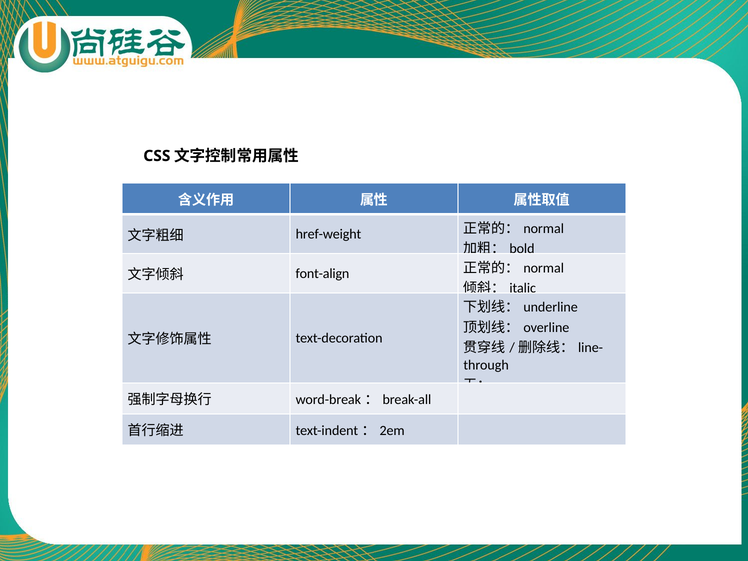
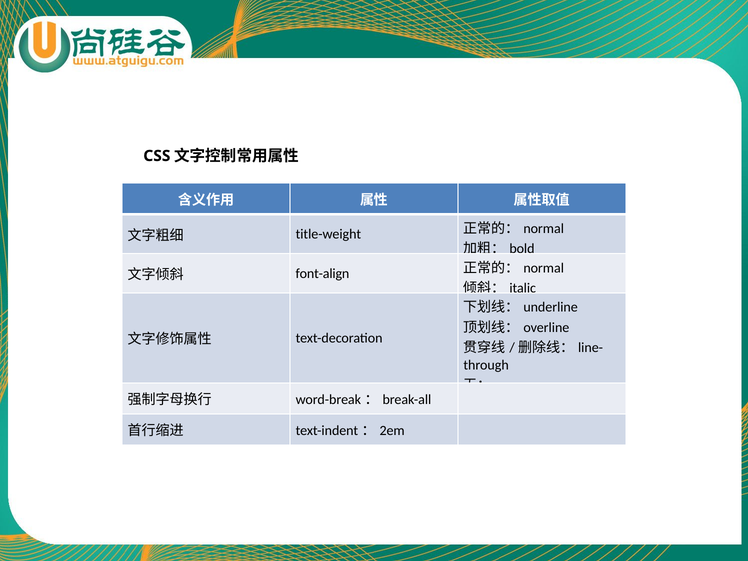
href-weight: href-weight -> title-weight
